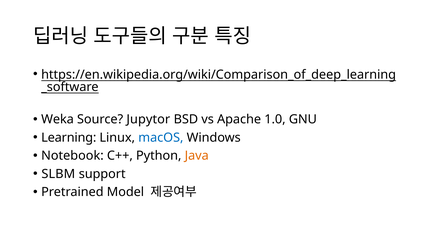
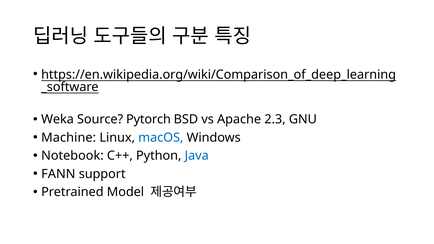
Jupytor: Jupytor -> Pytorch
1.0: 1.0 -> 2.3
Learning: Learning -> Machine
Java colour: orange -> blue
SLBM: SLBM -> FANN
